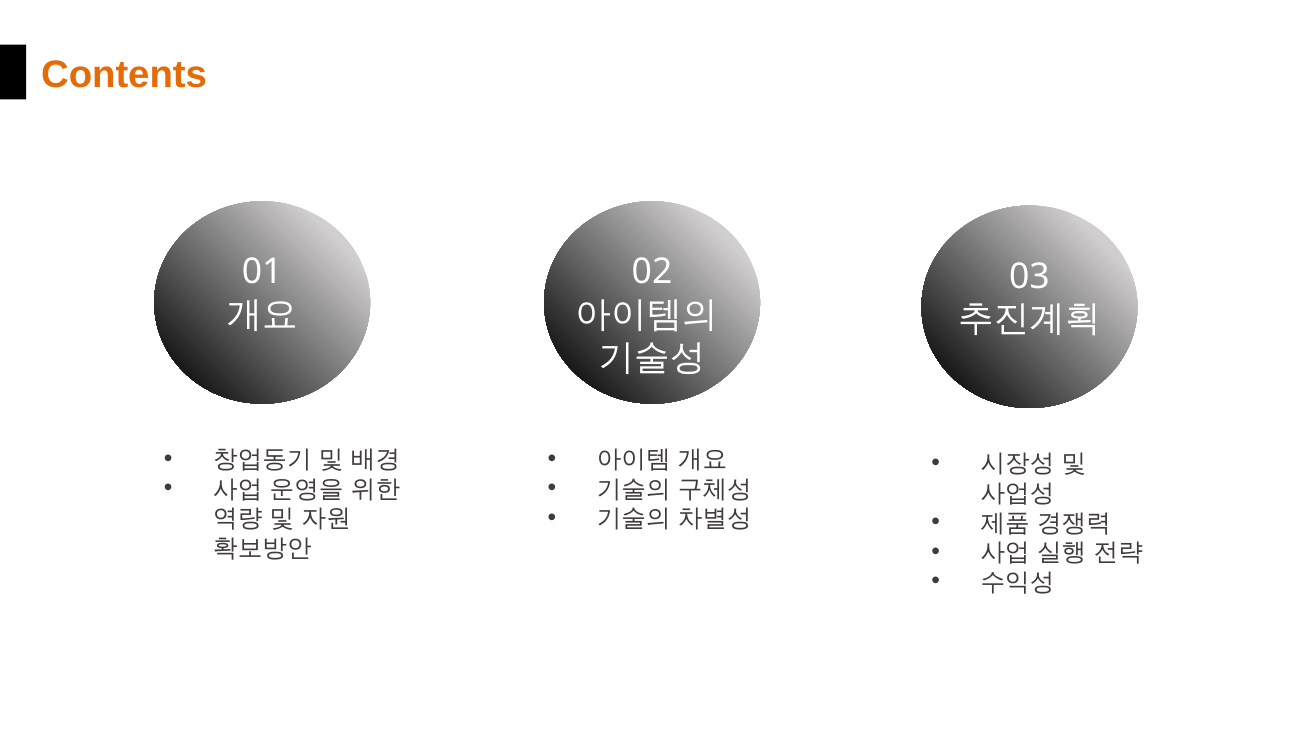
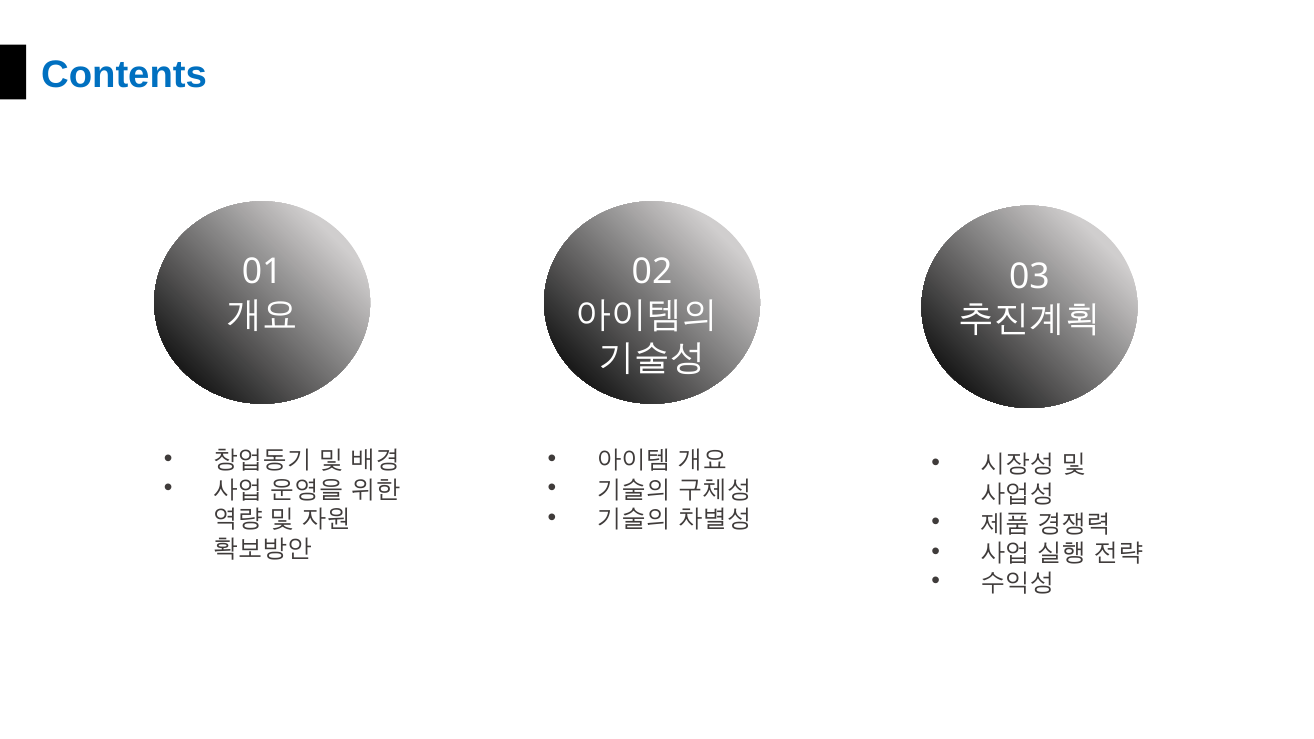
Contents colour: orange -> blue
